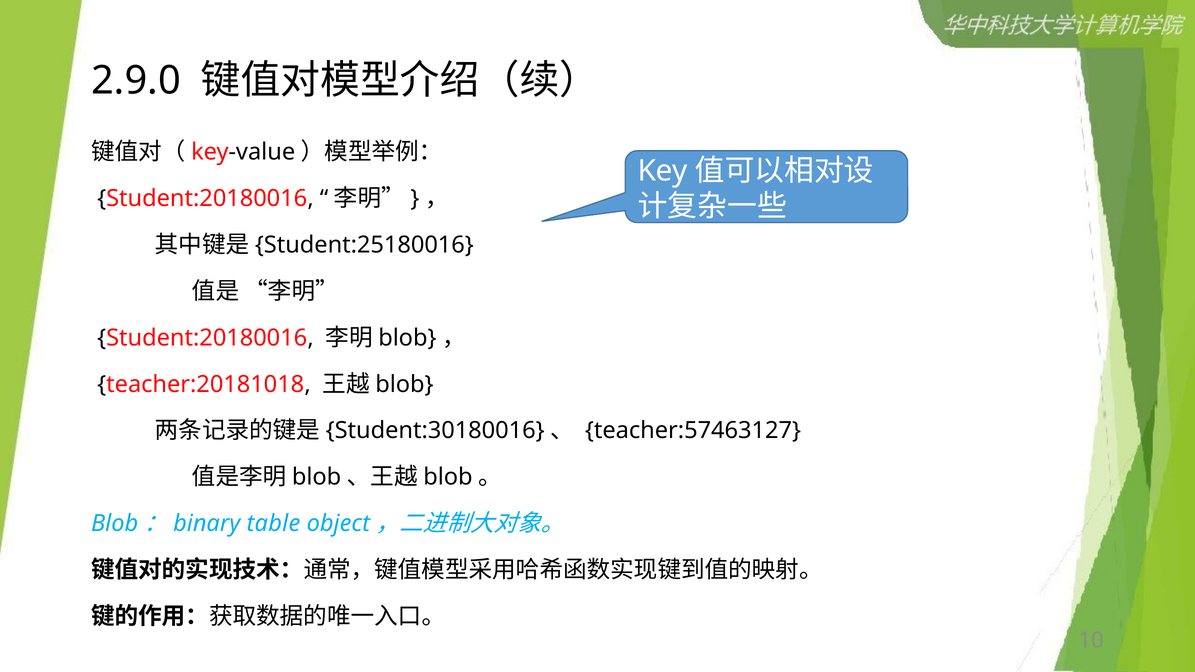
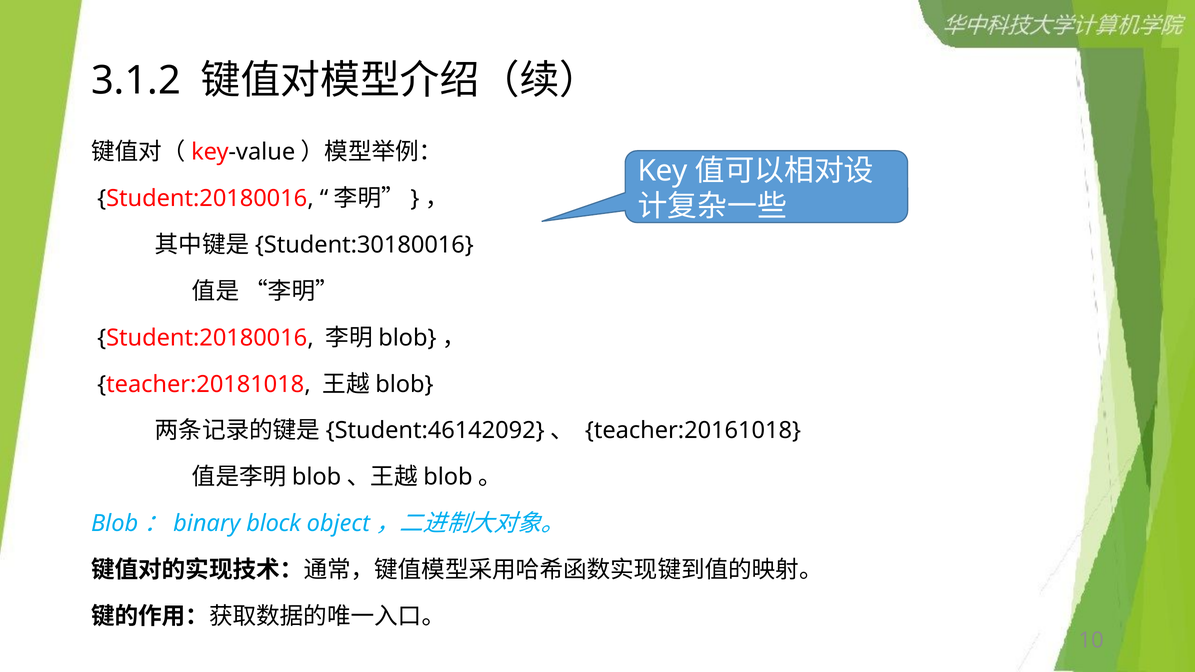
2.9.0: 2.9.0 -> 3.1.2
Student:25180016: Student:25180016 -> Student:30180016
Student:30180016: Student:30180016 -> Student:46142092
teacher:57463127: teacher:57463127 -> teacher:20161018
table: table -> block
